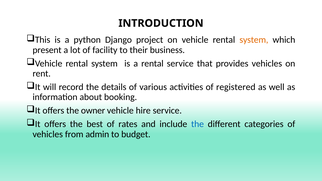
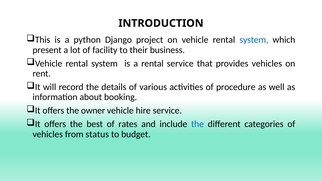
system at (254, 40) colour: orange -> blue
registered: registered -> procedure
admin: admin -> status
